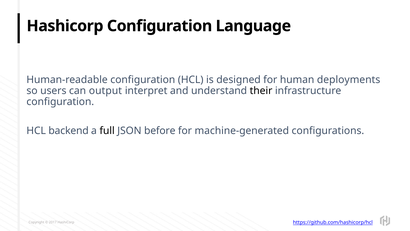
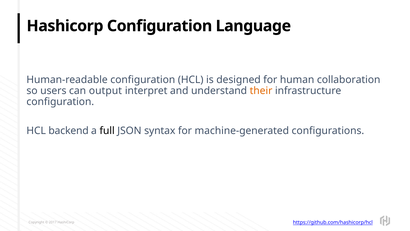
deployments: deployments -> collaboration
their colour: black -> orange
before: before -> syntax
